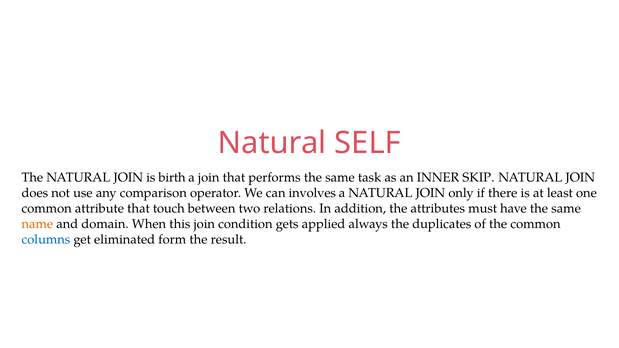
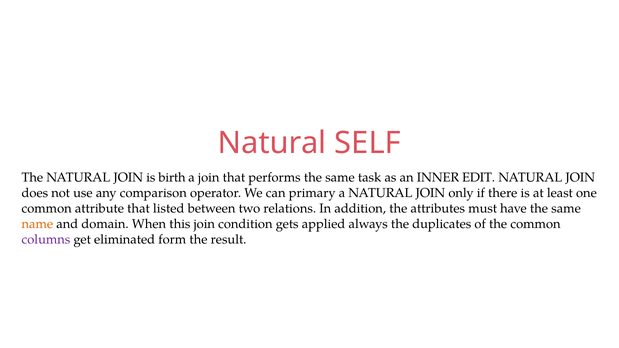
SKIP: SKIP -> EDIT
involves: involves -> primary
touch: touch -> listed
columns colour: blue -> purple
